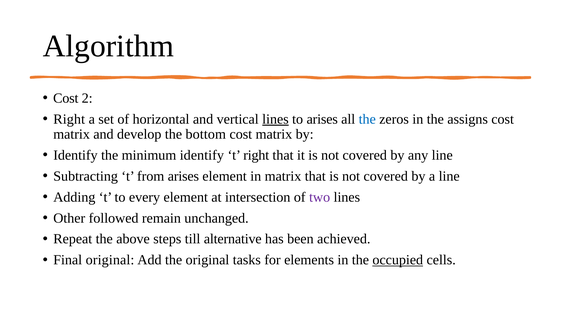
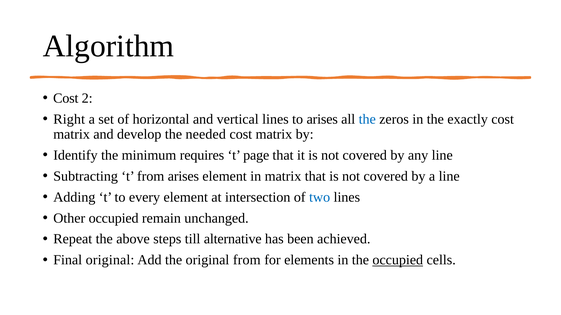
lines at (275, 119) underline: present -> none
assigns: assigns -> exactly
bottom: bottom -> needed
minimum identify: identify -> requires
t right: right -> page
two colour: purple -> blue
Other followed: followed -> occupied
original tasks: tasks -> from
